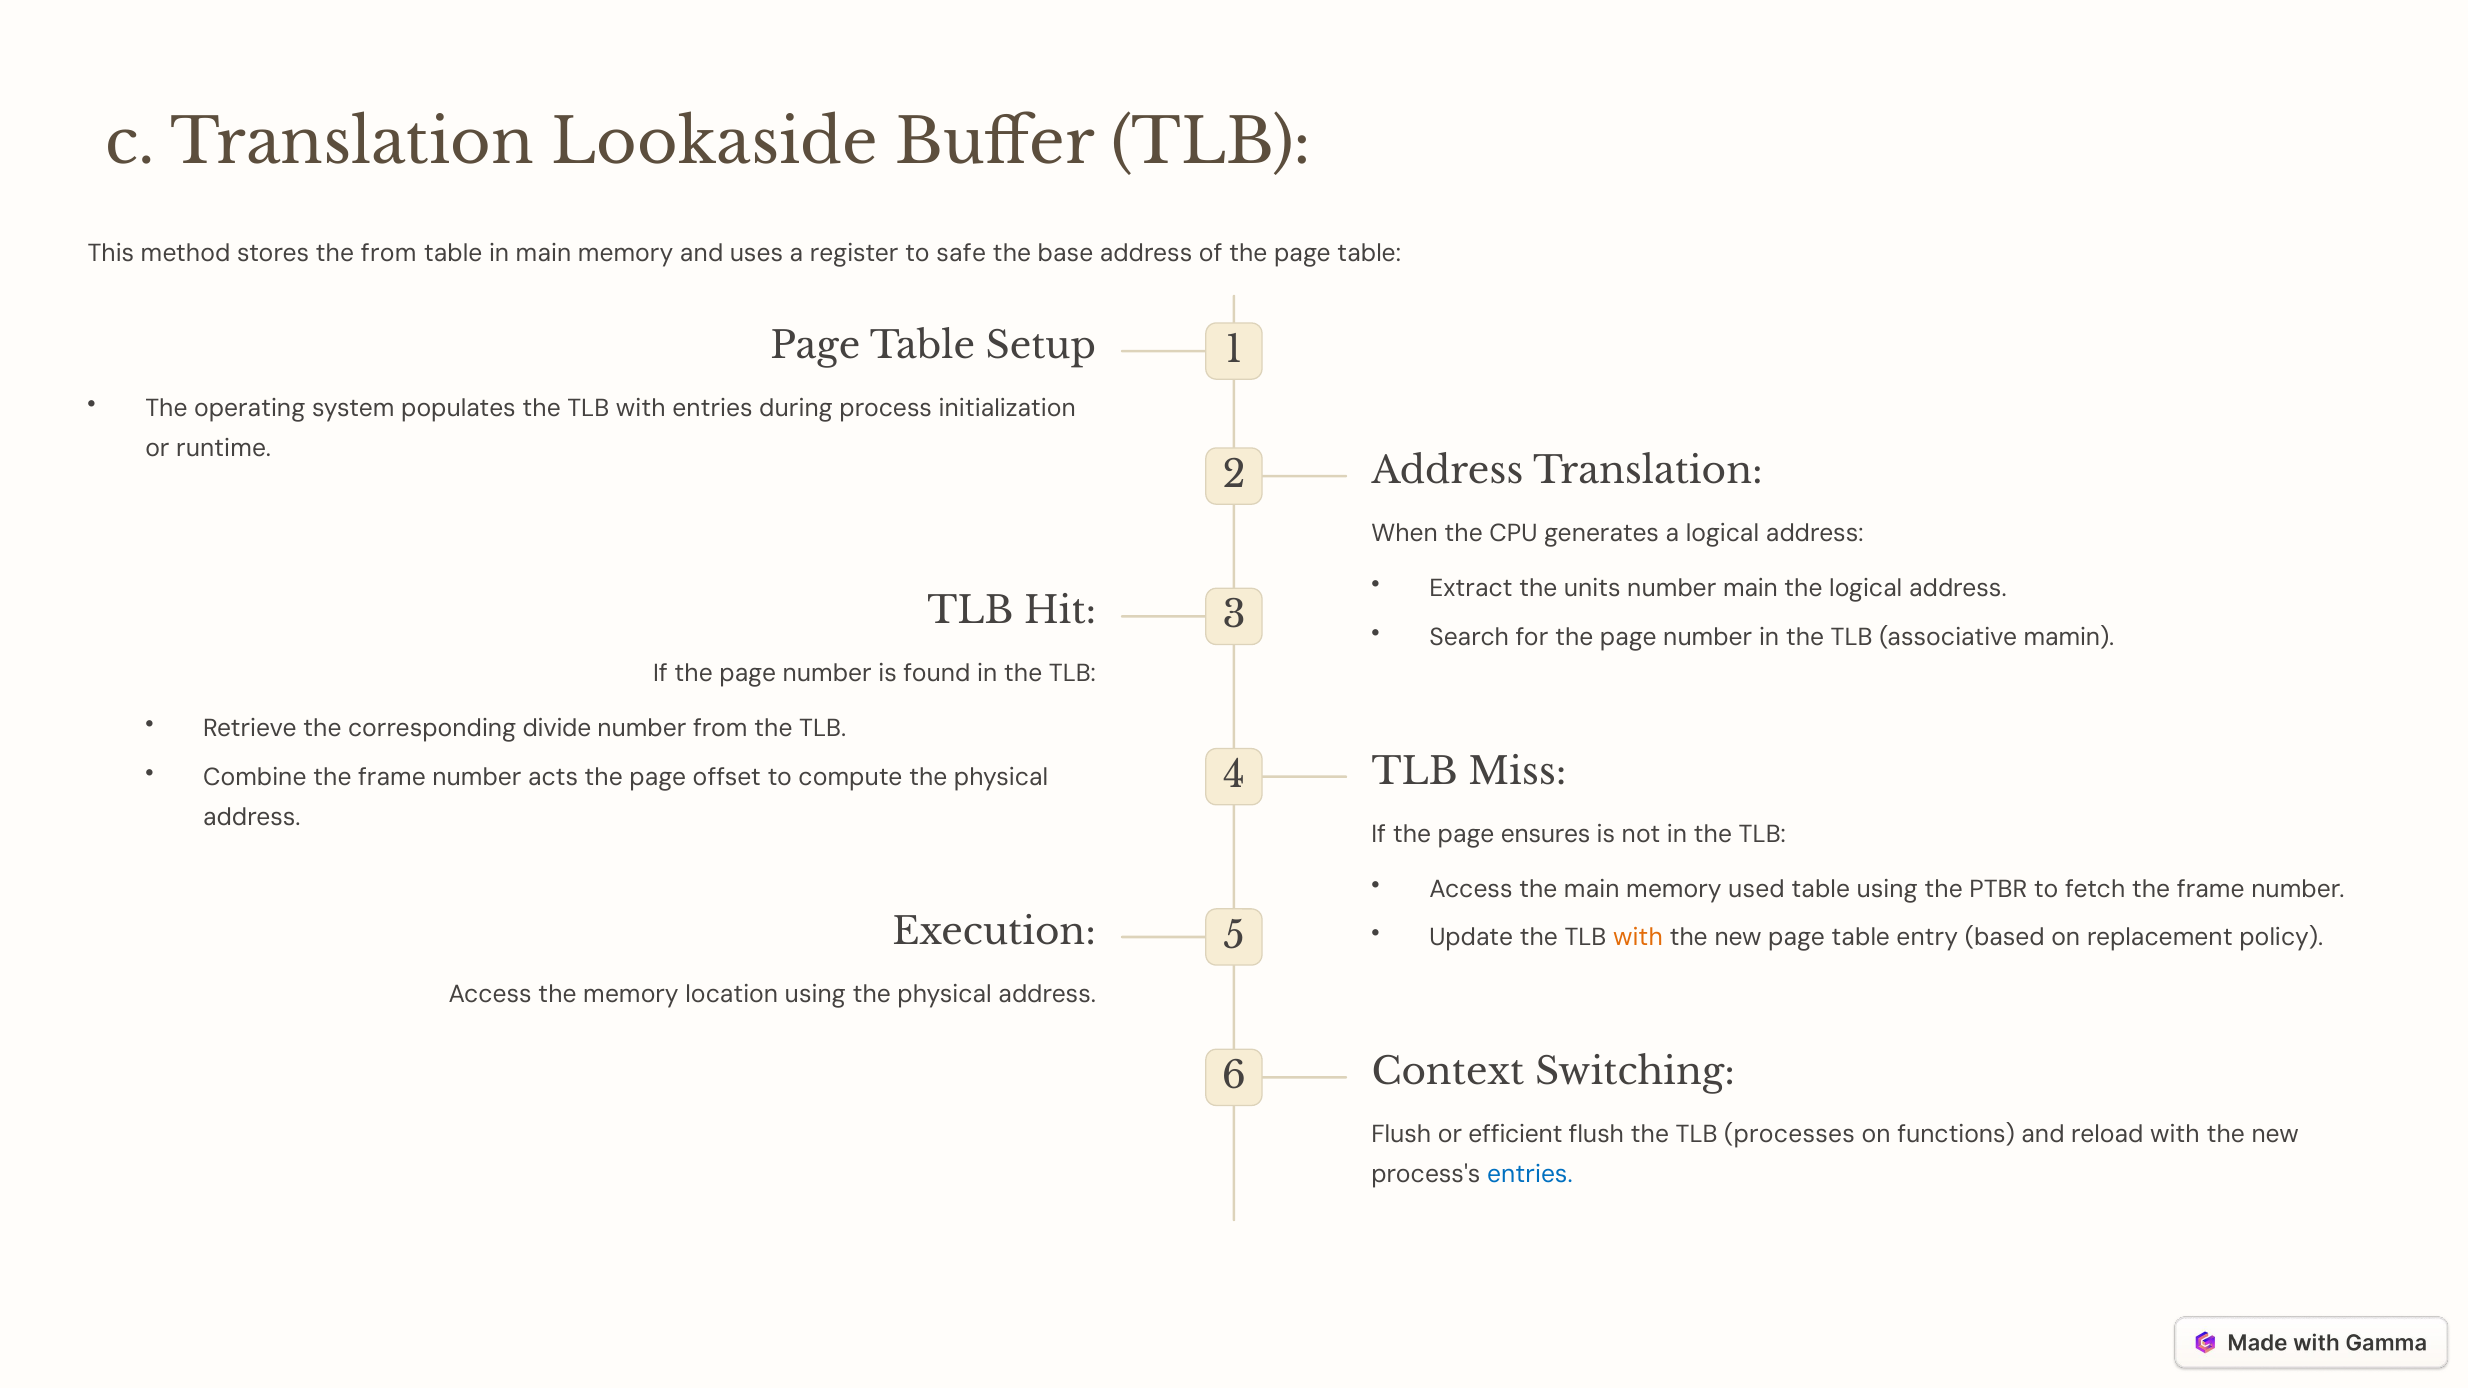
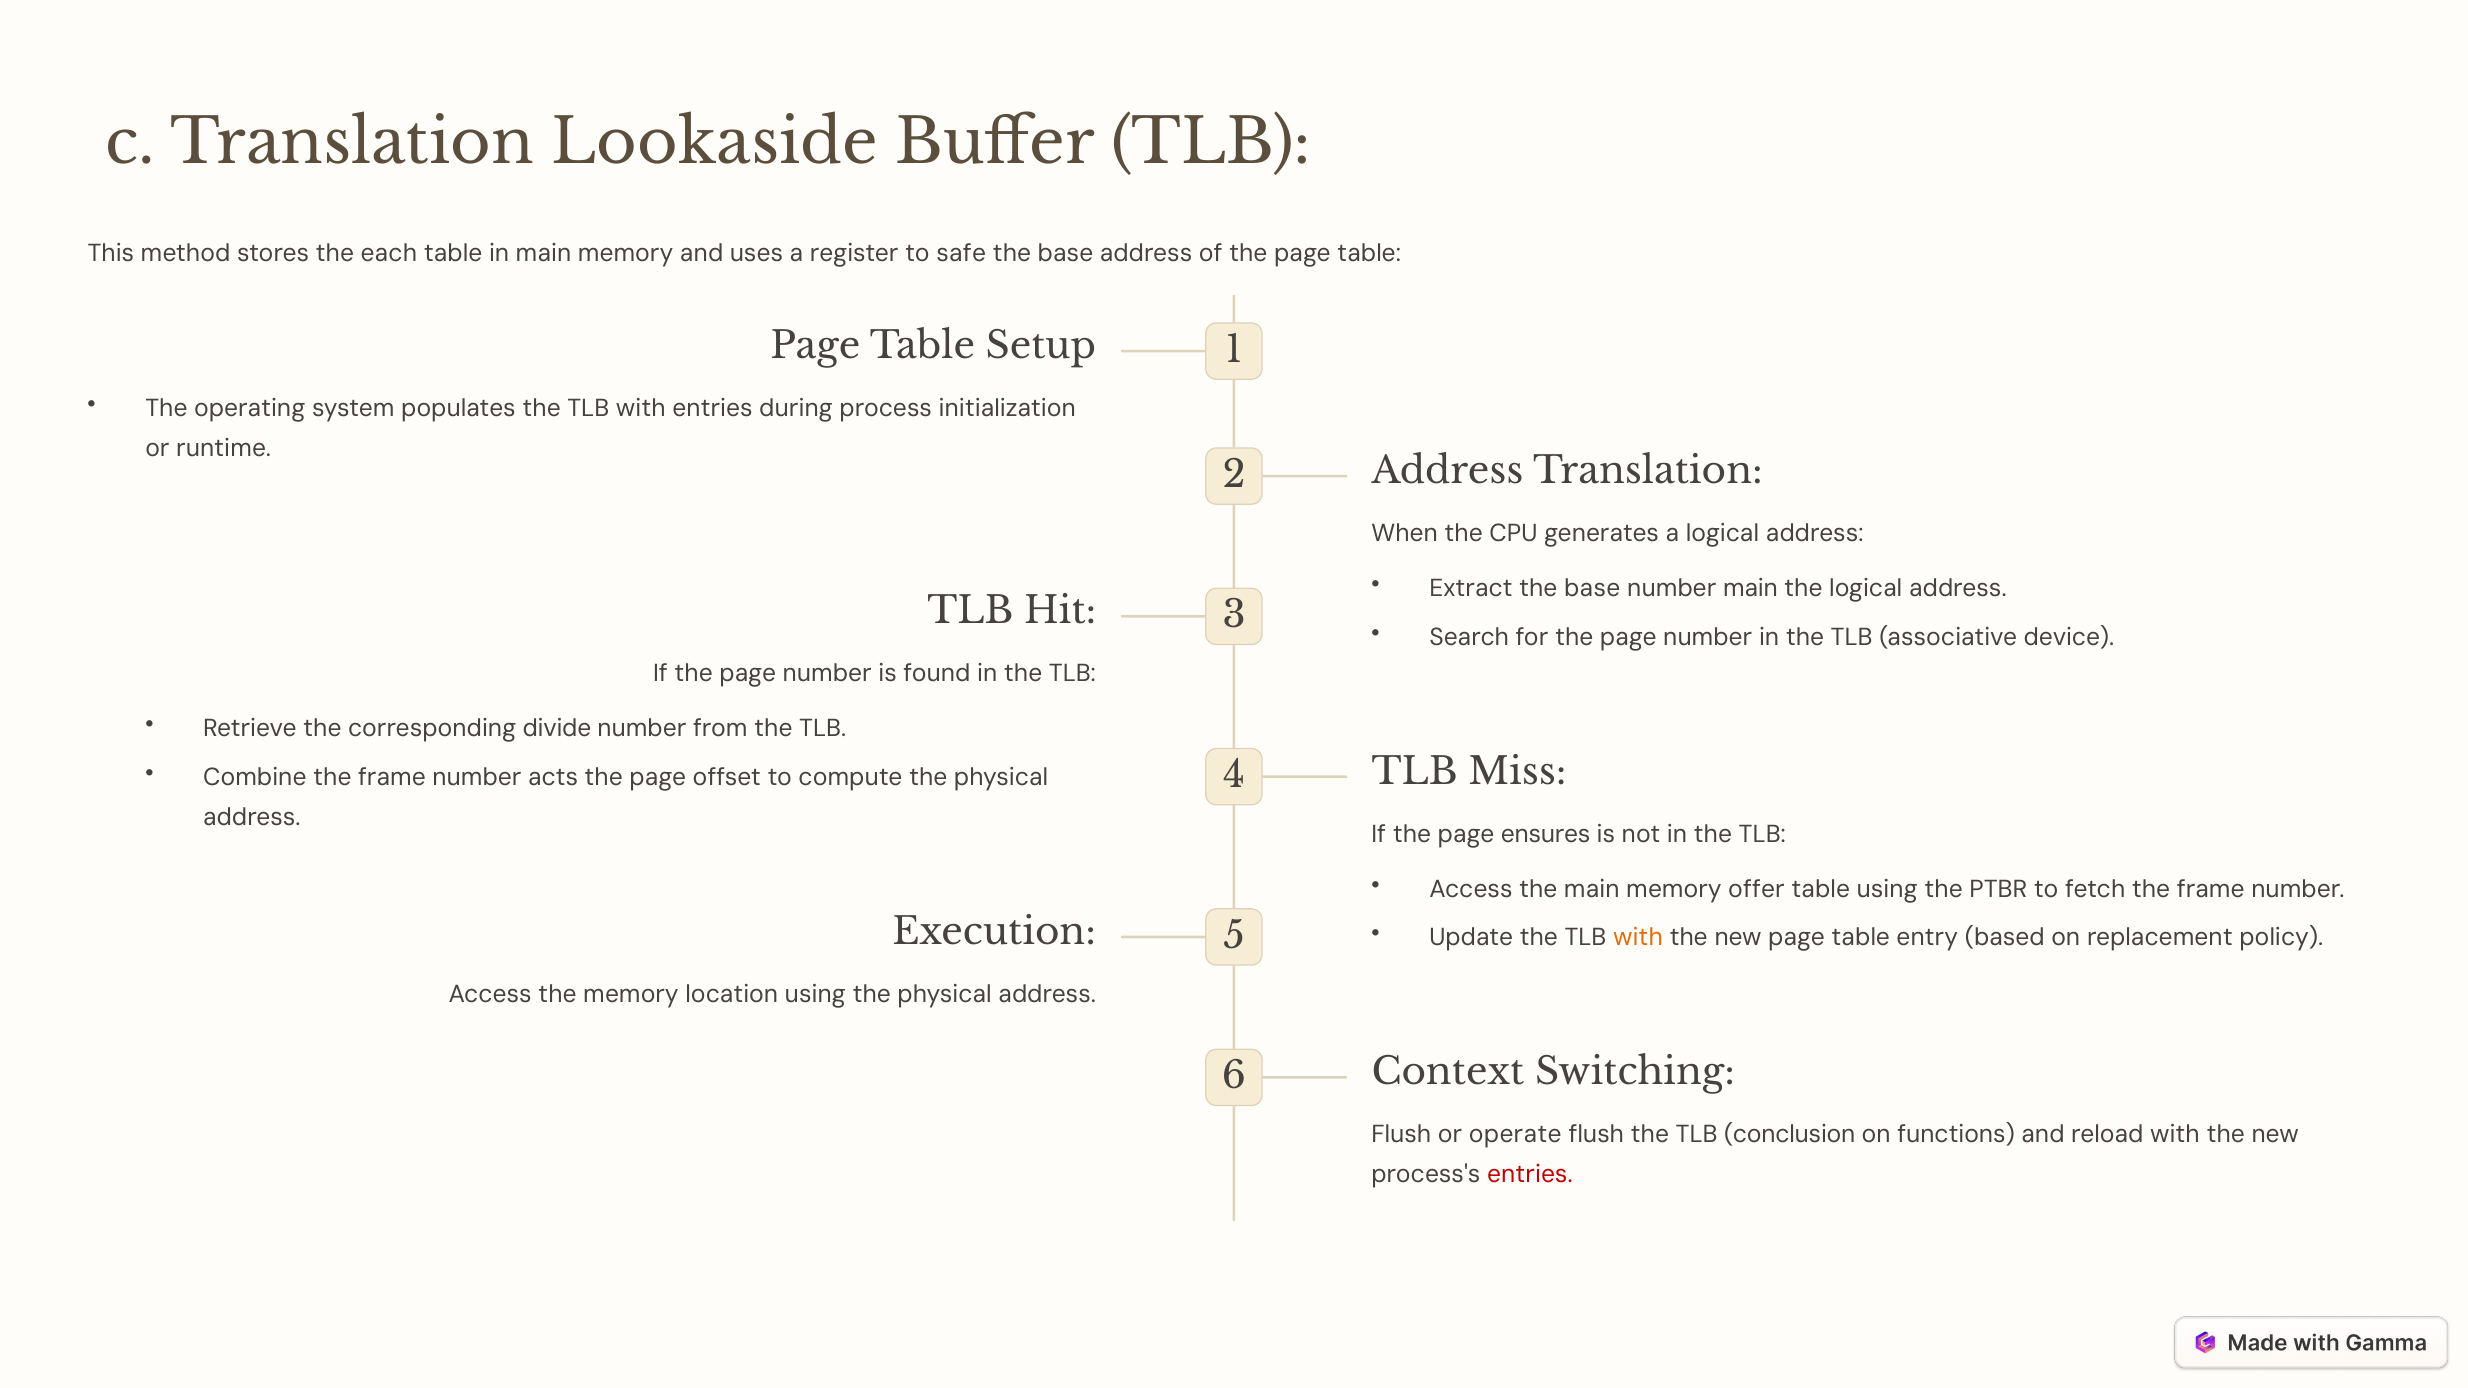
the from: from -> each
Extract the units: units -> base
mamin: mamin -> device
used: used -> offer
efficient: efficient -> operate
processes: processes -> conclusion
entries at (1530, 1174) colour: blue -> red
